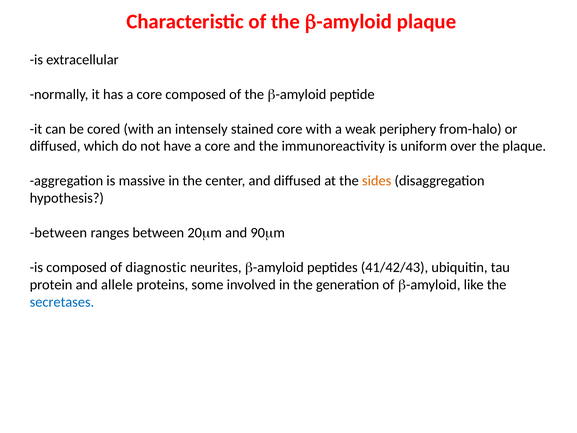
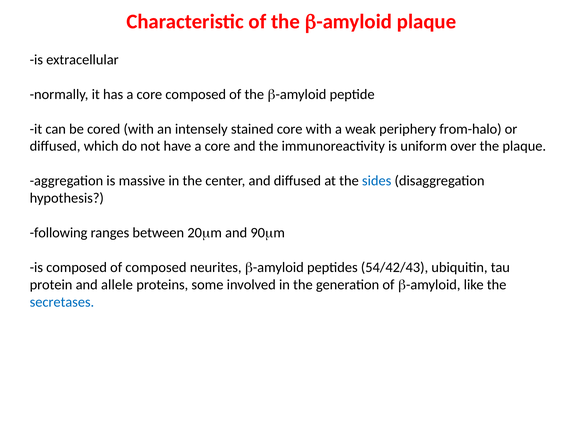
sides colour: orange -> blue
between at (58, 233): between -> following
of diagnostic: diagnostic -> composed
41/42/43: 41/42/43 -> 54/42/43
